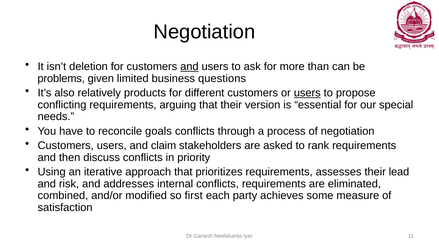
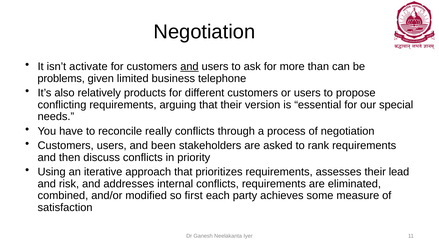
deletion: deletion -> activate
questions: questions -> telephone
users at (307, 93) underline: present -> none
goals: goals -> really
claim: claim -> been
